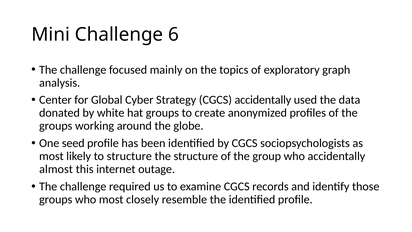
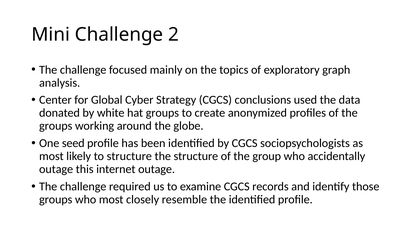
6: 6 -> 2
CGCS accidentally: accidentally -> conclusions
almost at (56, 169): almost -> outage
